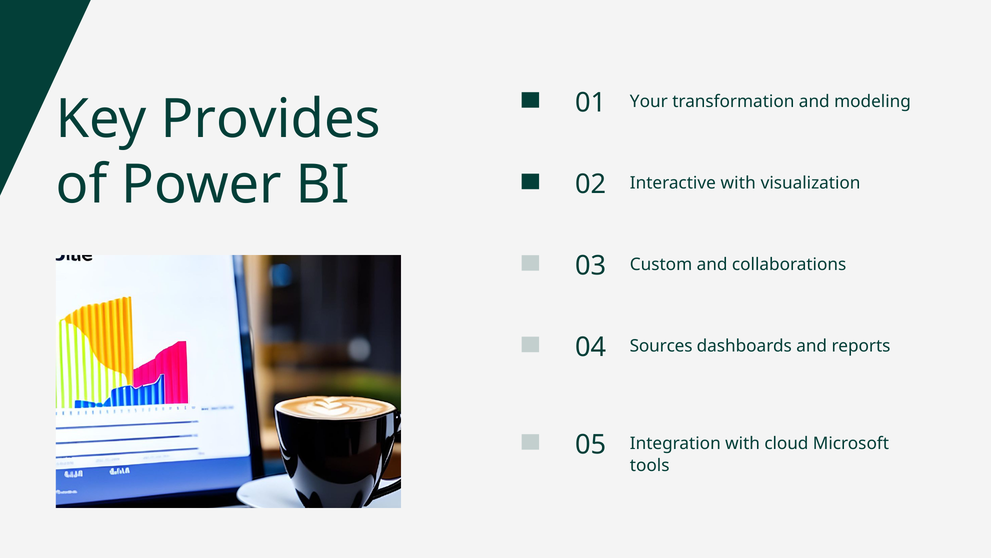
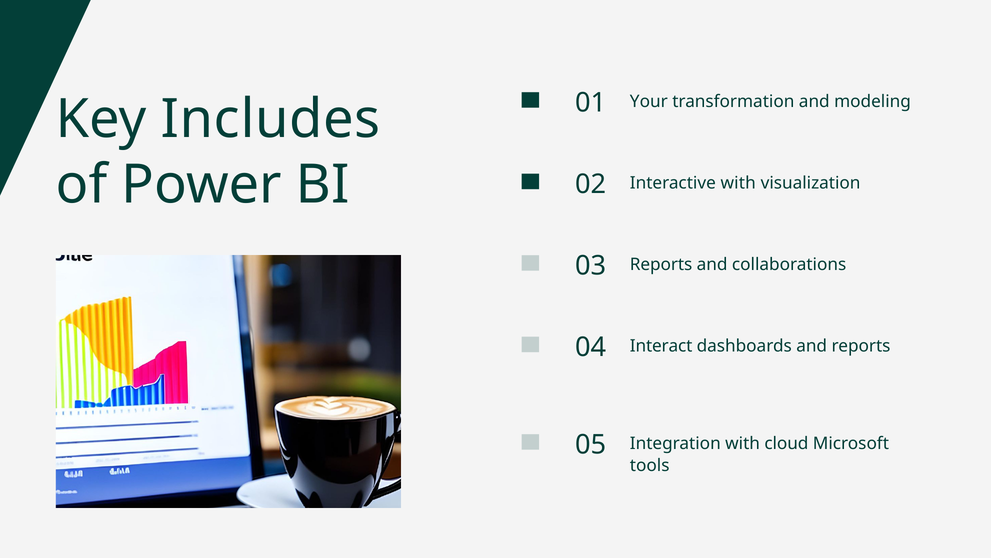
Provides: Provides -> Includes
03 Custom: Custom -> Reports
Sources: Sources -> Interact
